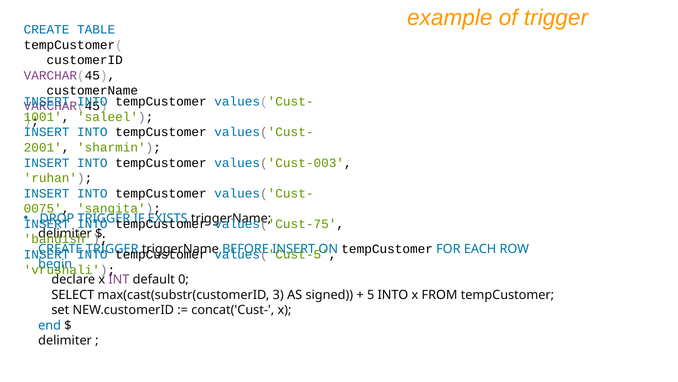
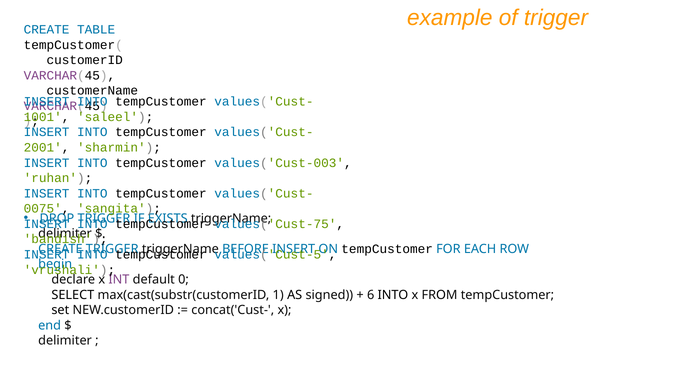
3: 3 -> 1
5: 5 -> 6
